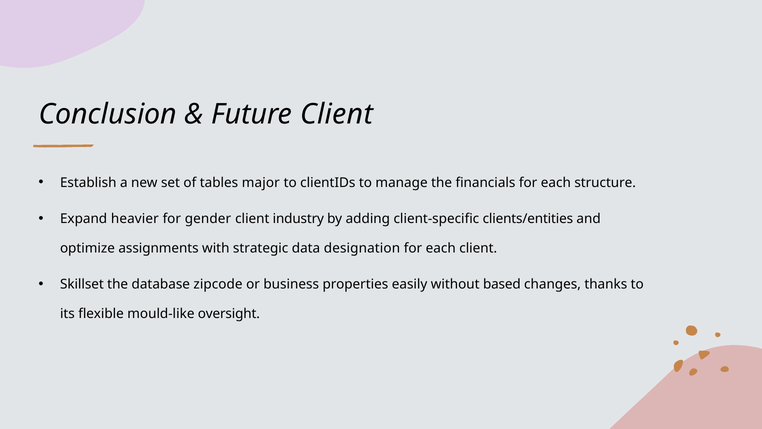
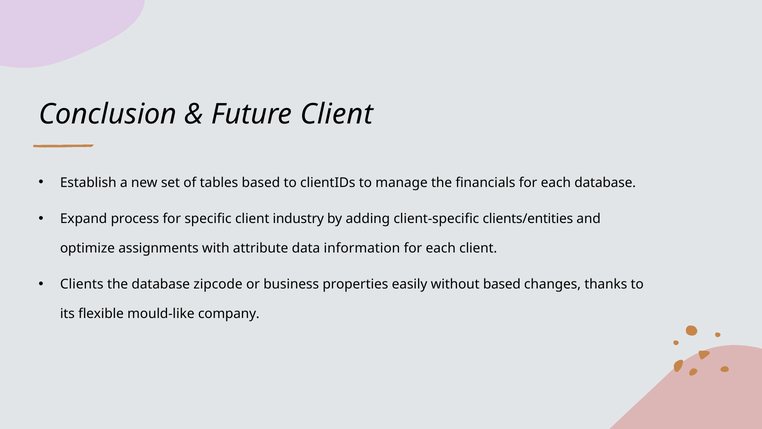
tables major: major -> based
each structure: structure -> database
heavier: heavier -> process
gender: gender -> specific
strategic: strategic -> attribute
designation: designation -> information
Skillset: Skillset -> Clients
oversight: oversight -> company
